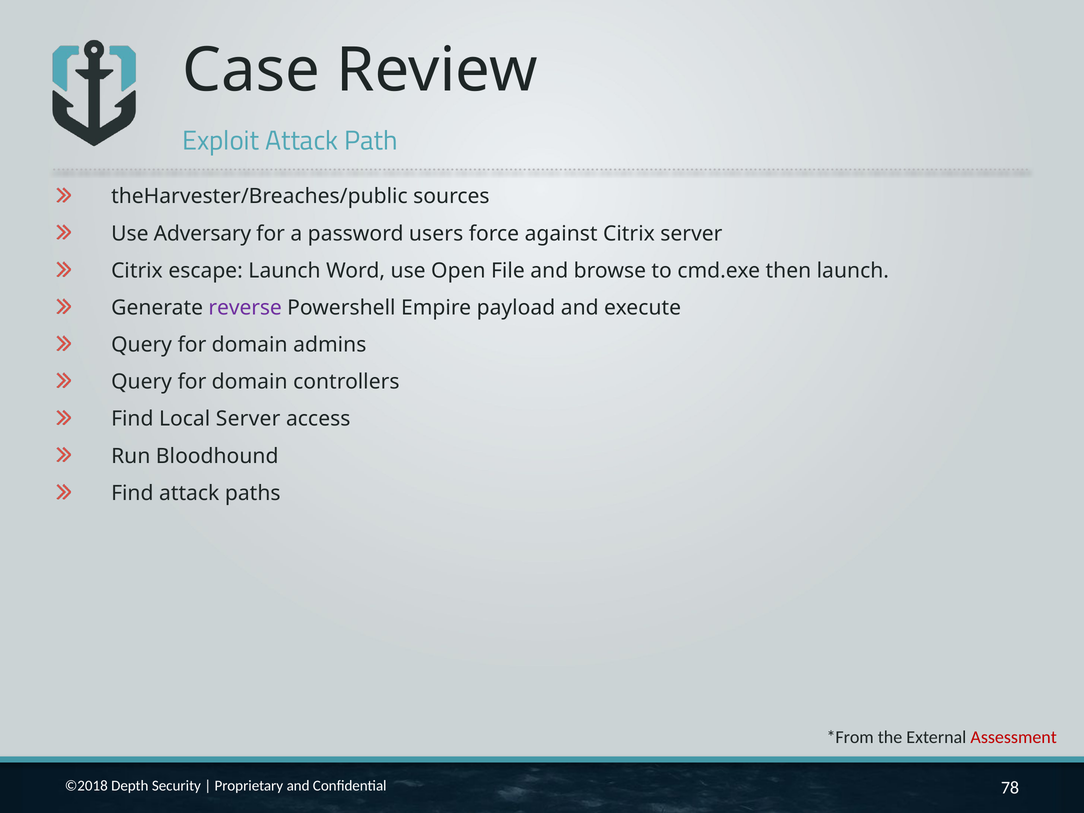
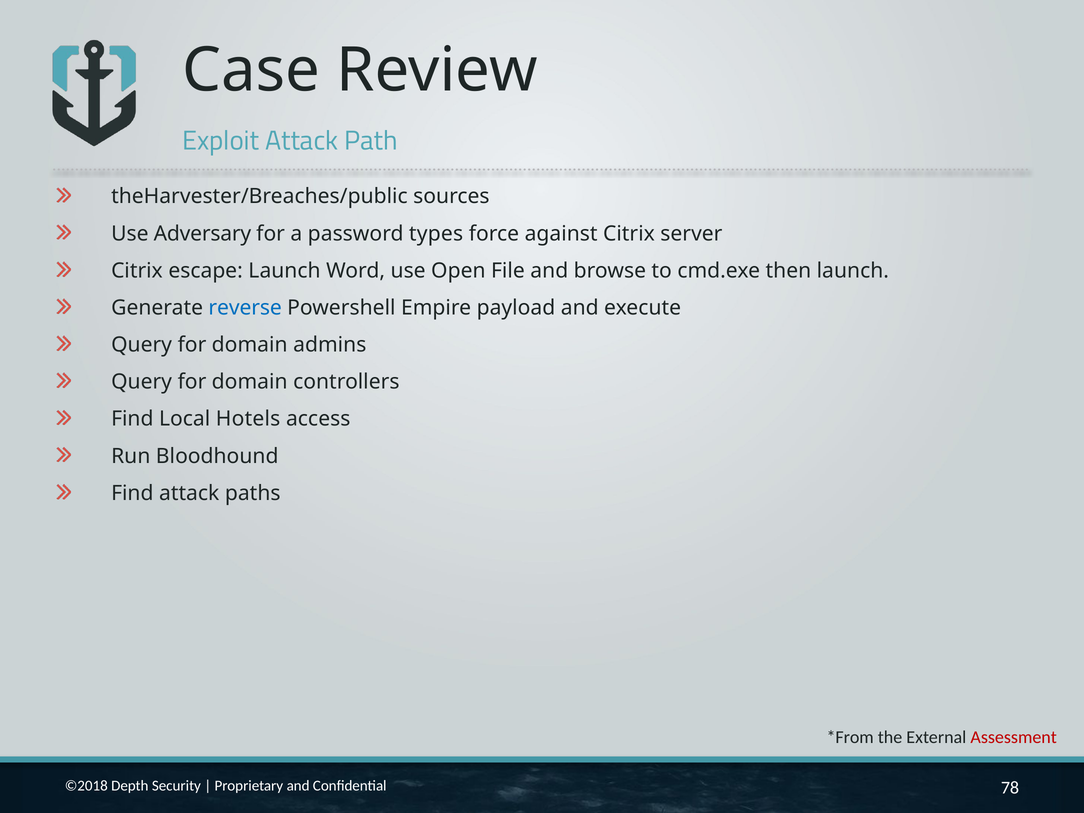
users: users -> types
reverse colour: purple -> blue
Local Server: Server -> Hotels
